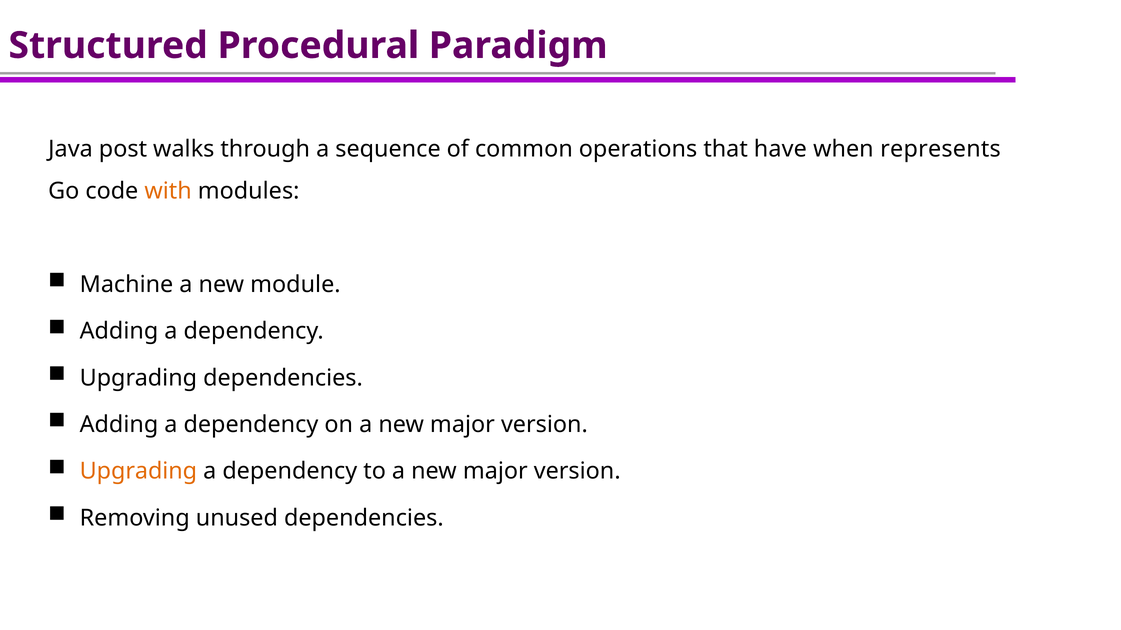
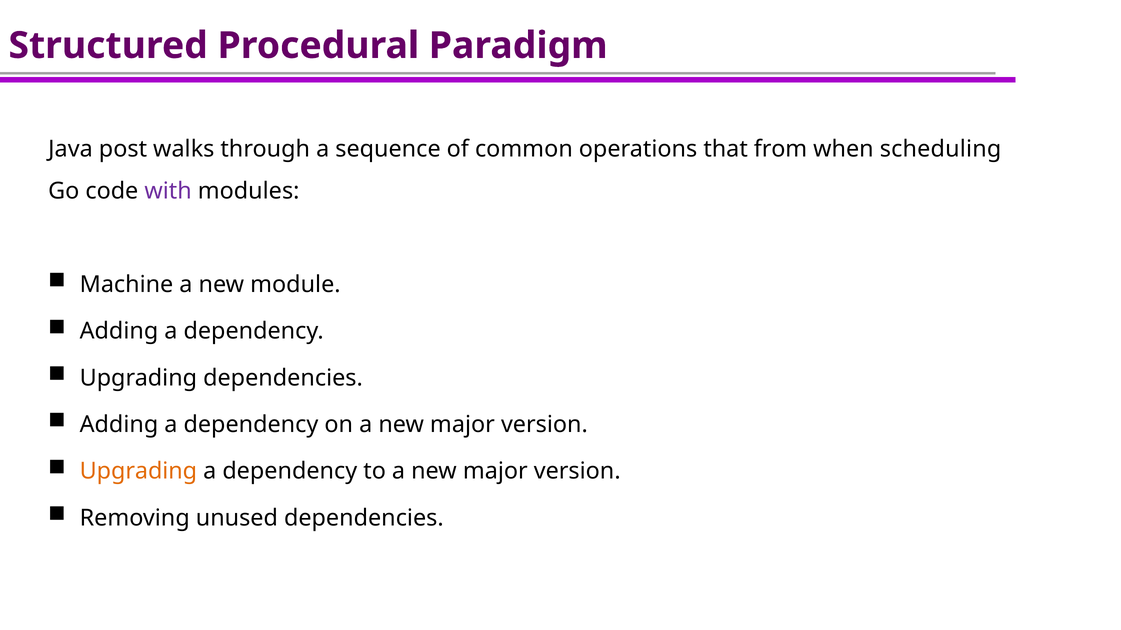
have: have -> from
represents: represents -> scheduling
with colour: orange -> purple
